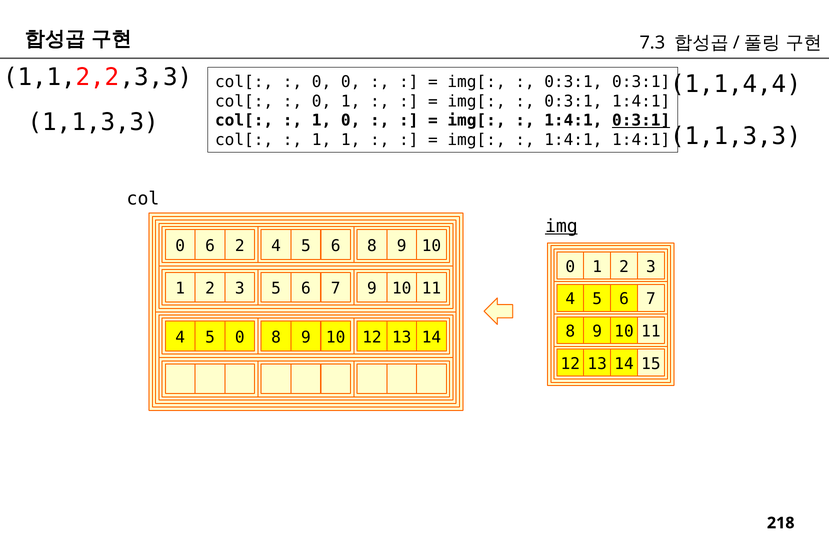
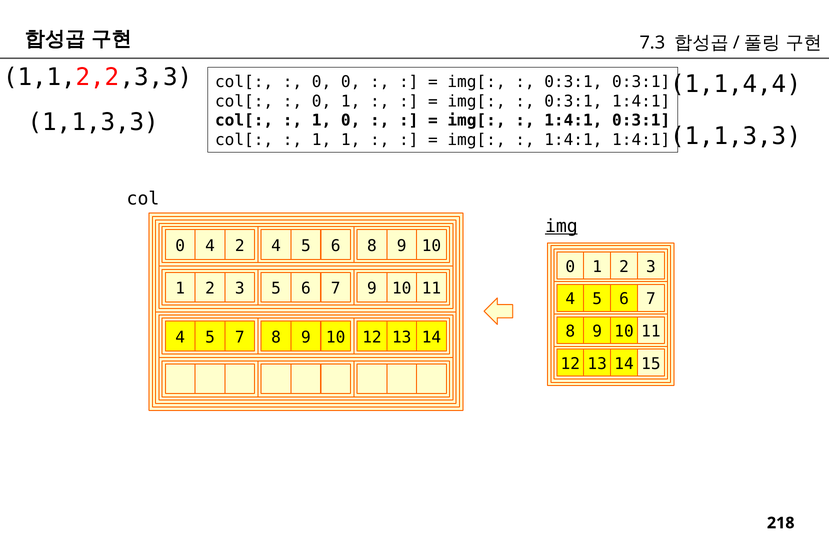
0:3:1 at (641, 120) underline: present -> none
0 6: 6 -> 4
5 0: 0 -> 7
